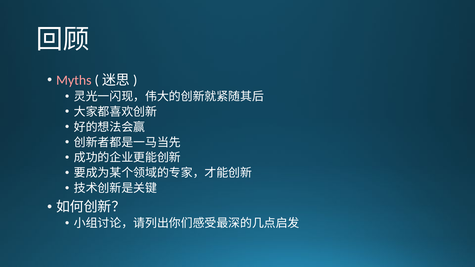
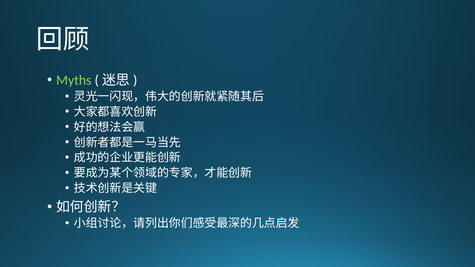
Myths colour: pink -> light green
